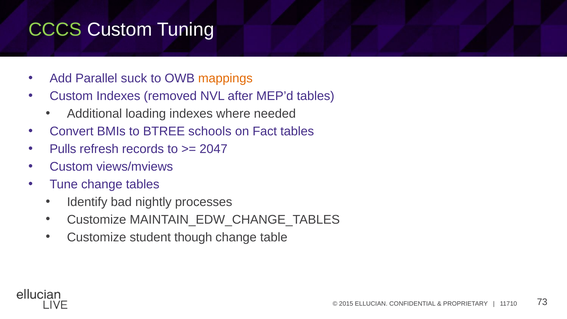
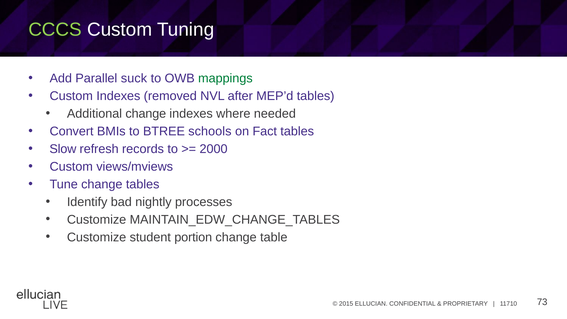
mappings colour: orange -> green
Additional loading: loading -> change
Pulls: Pulls -> Slow
2047: 2047 -> 2000
though: though -> portion
